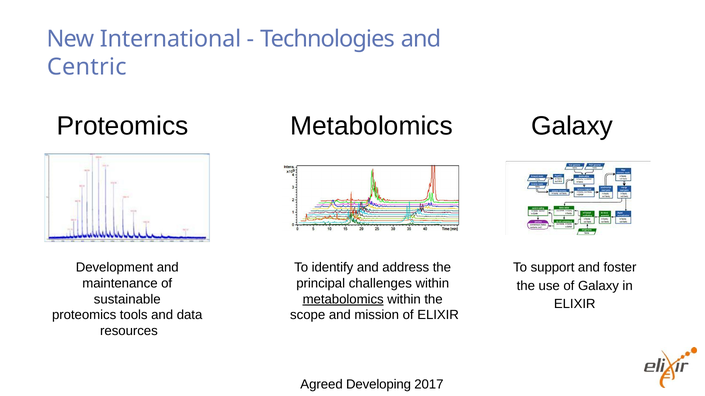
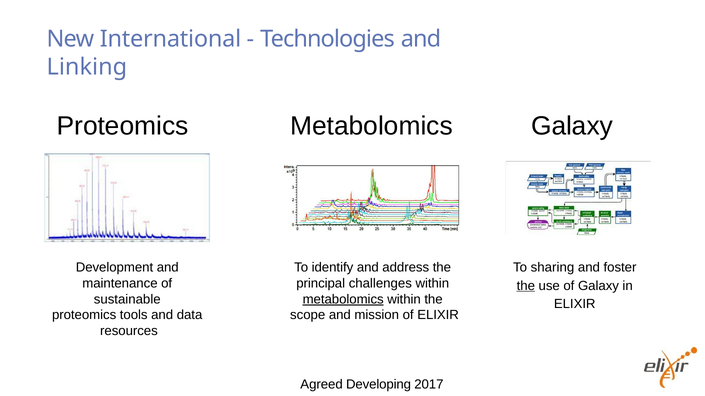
Centric: Centric -> Linking
support: support -> sharing
the at (526, 286) underline: none -> present
